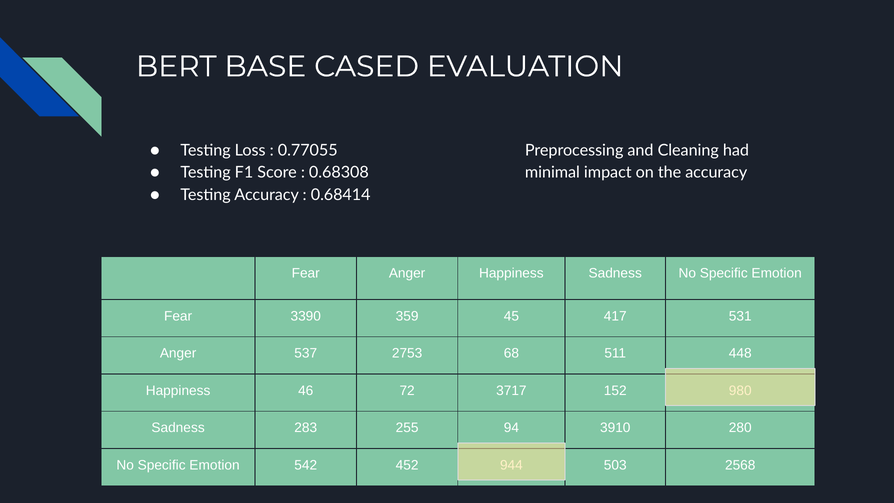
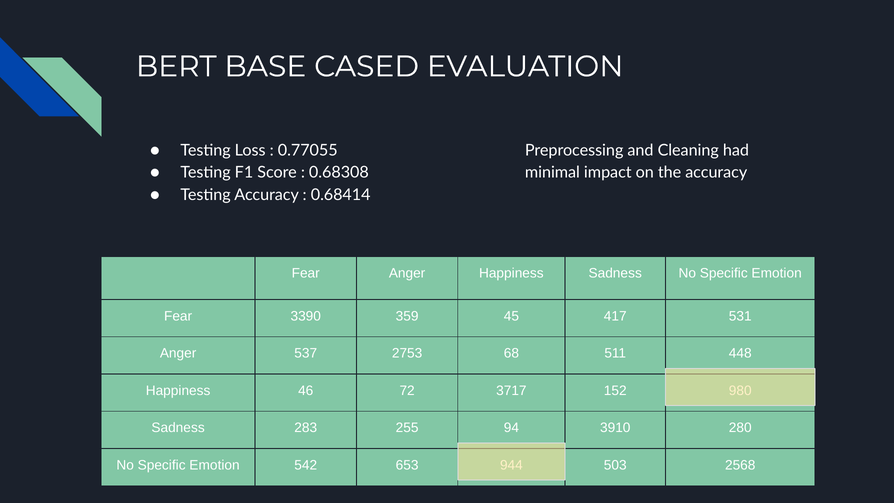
452: 452 -> 653
